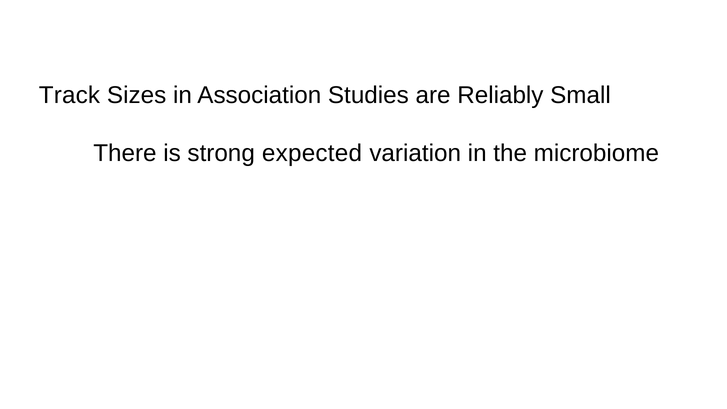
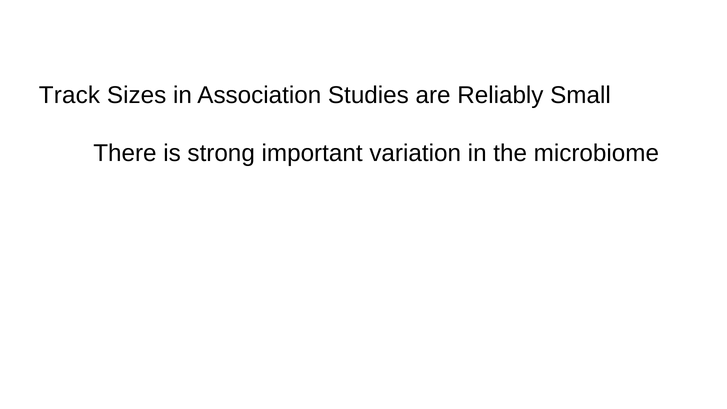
expected: expected -> important
